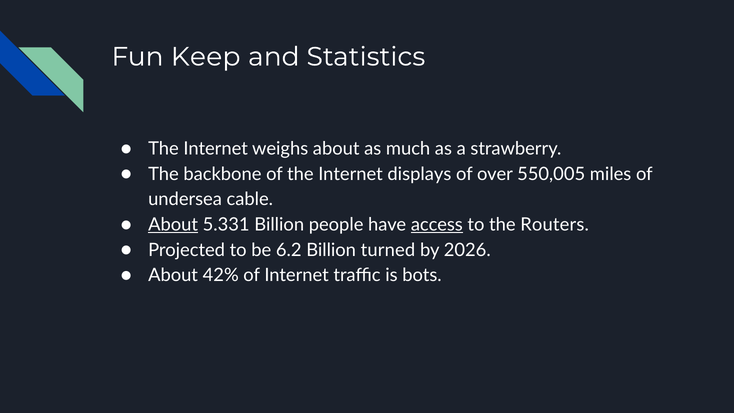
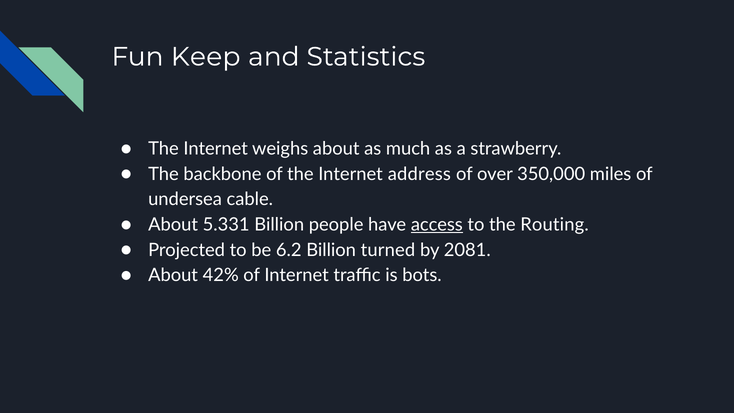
displays: displays -> address
550,005: 550,005 -> 350,000
About at (173, 225) underline: present -> none
Routers: Routers -> Routing
2026: 2026 -> 2081
